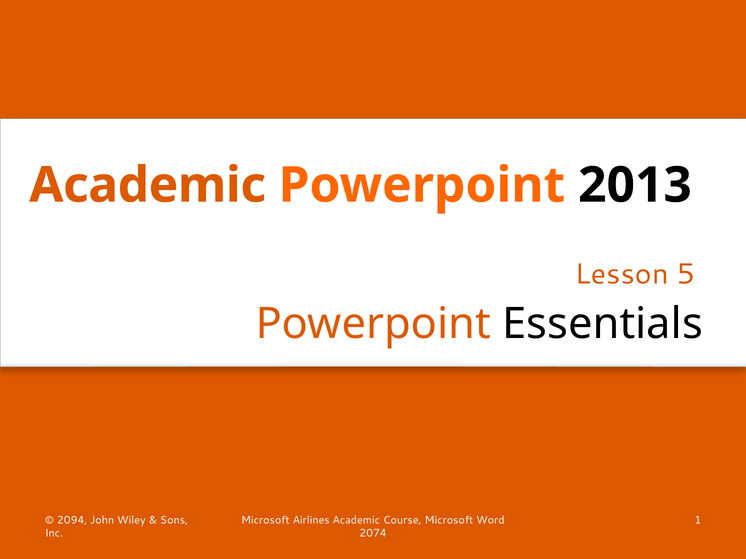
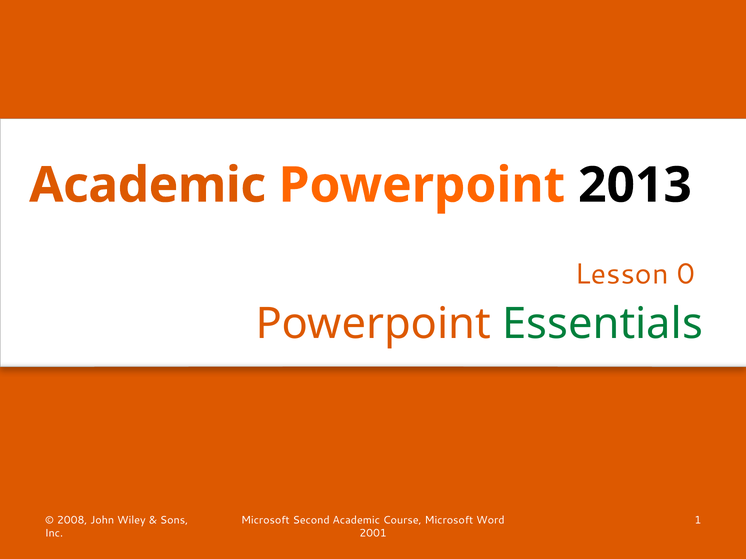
5: 5 -> 0
Essentials colour: black -> green
2094: 2094 -> 2008
Airlines: Airlines -> Second
2074: 2074 -> 2001
